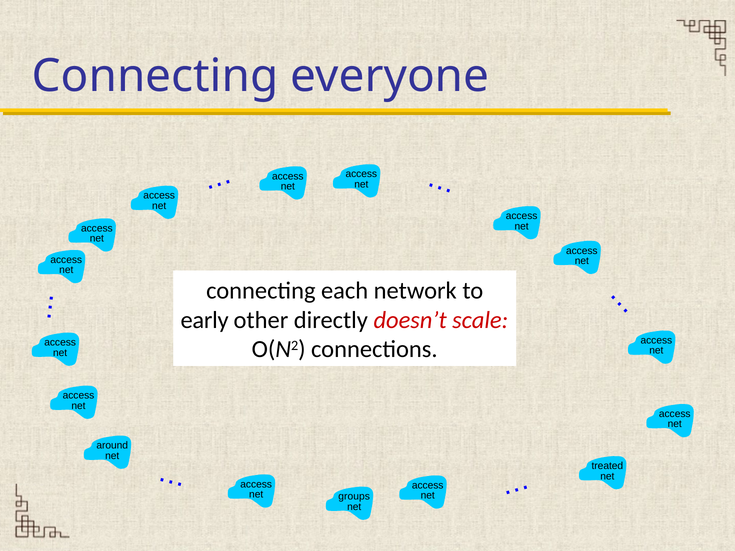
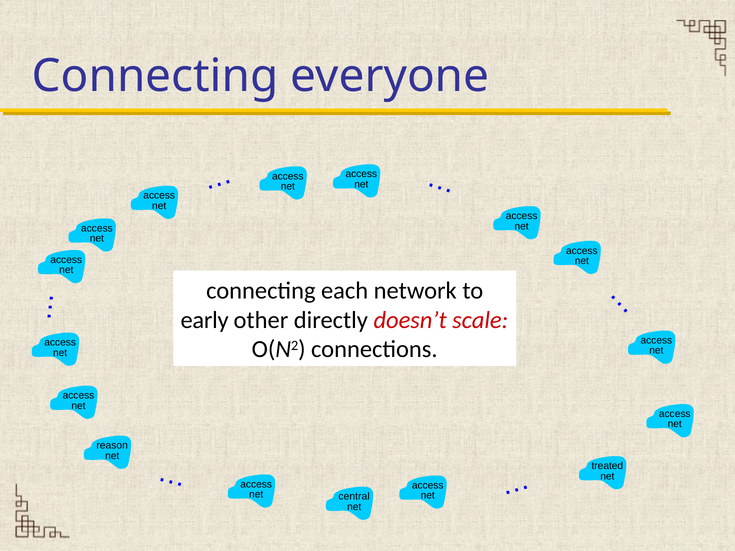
around: around -> reason
groups: groups -> central
